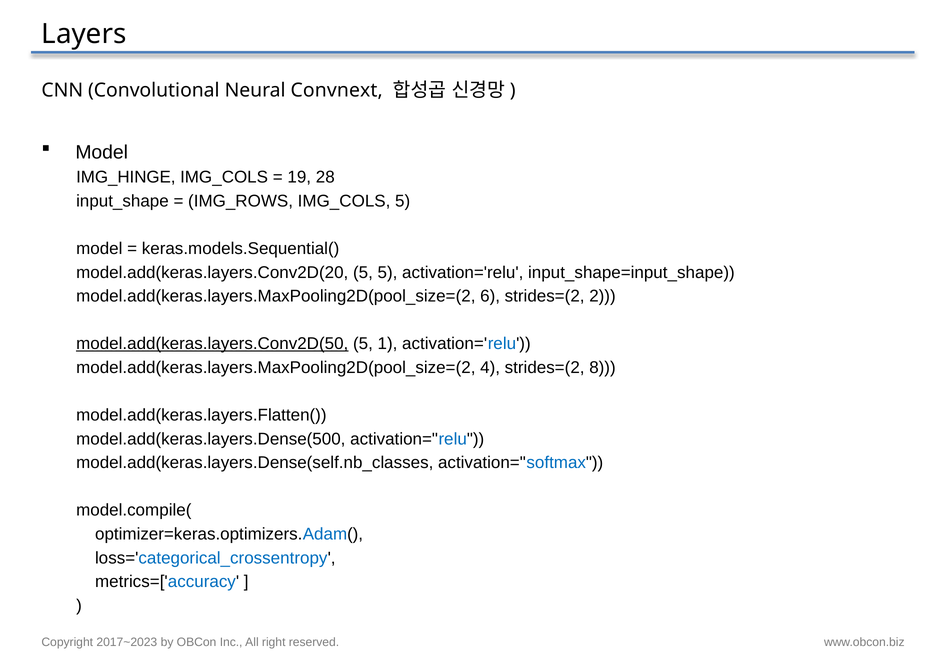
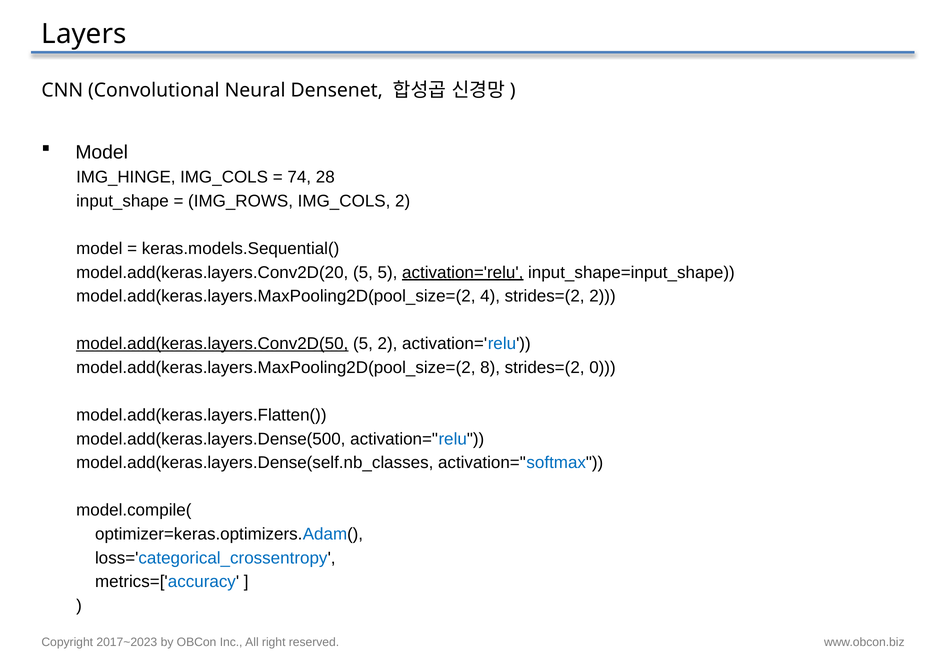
Convnext: Convnext -> Densenet
19: 19 -> 74
IMG_COLS 5: 5 -> 2
activation='relu at (463, 272) underline: none -> present
6: 6 -> 4
5 1: 1 -> 2
4: 4 -> 8
8: 8 -> 0
